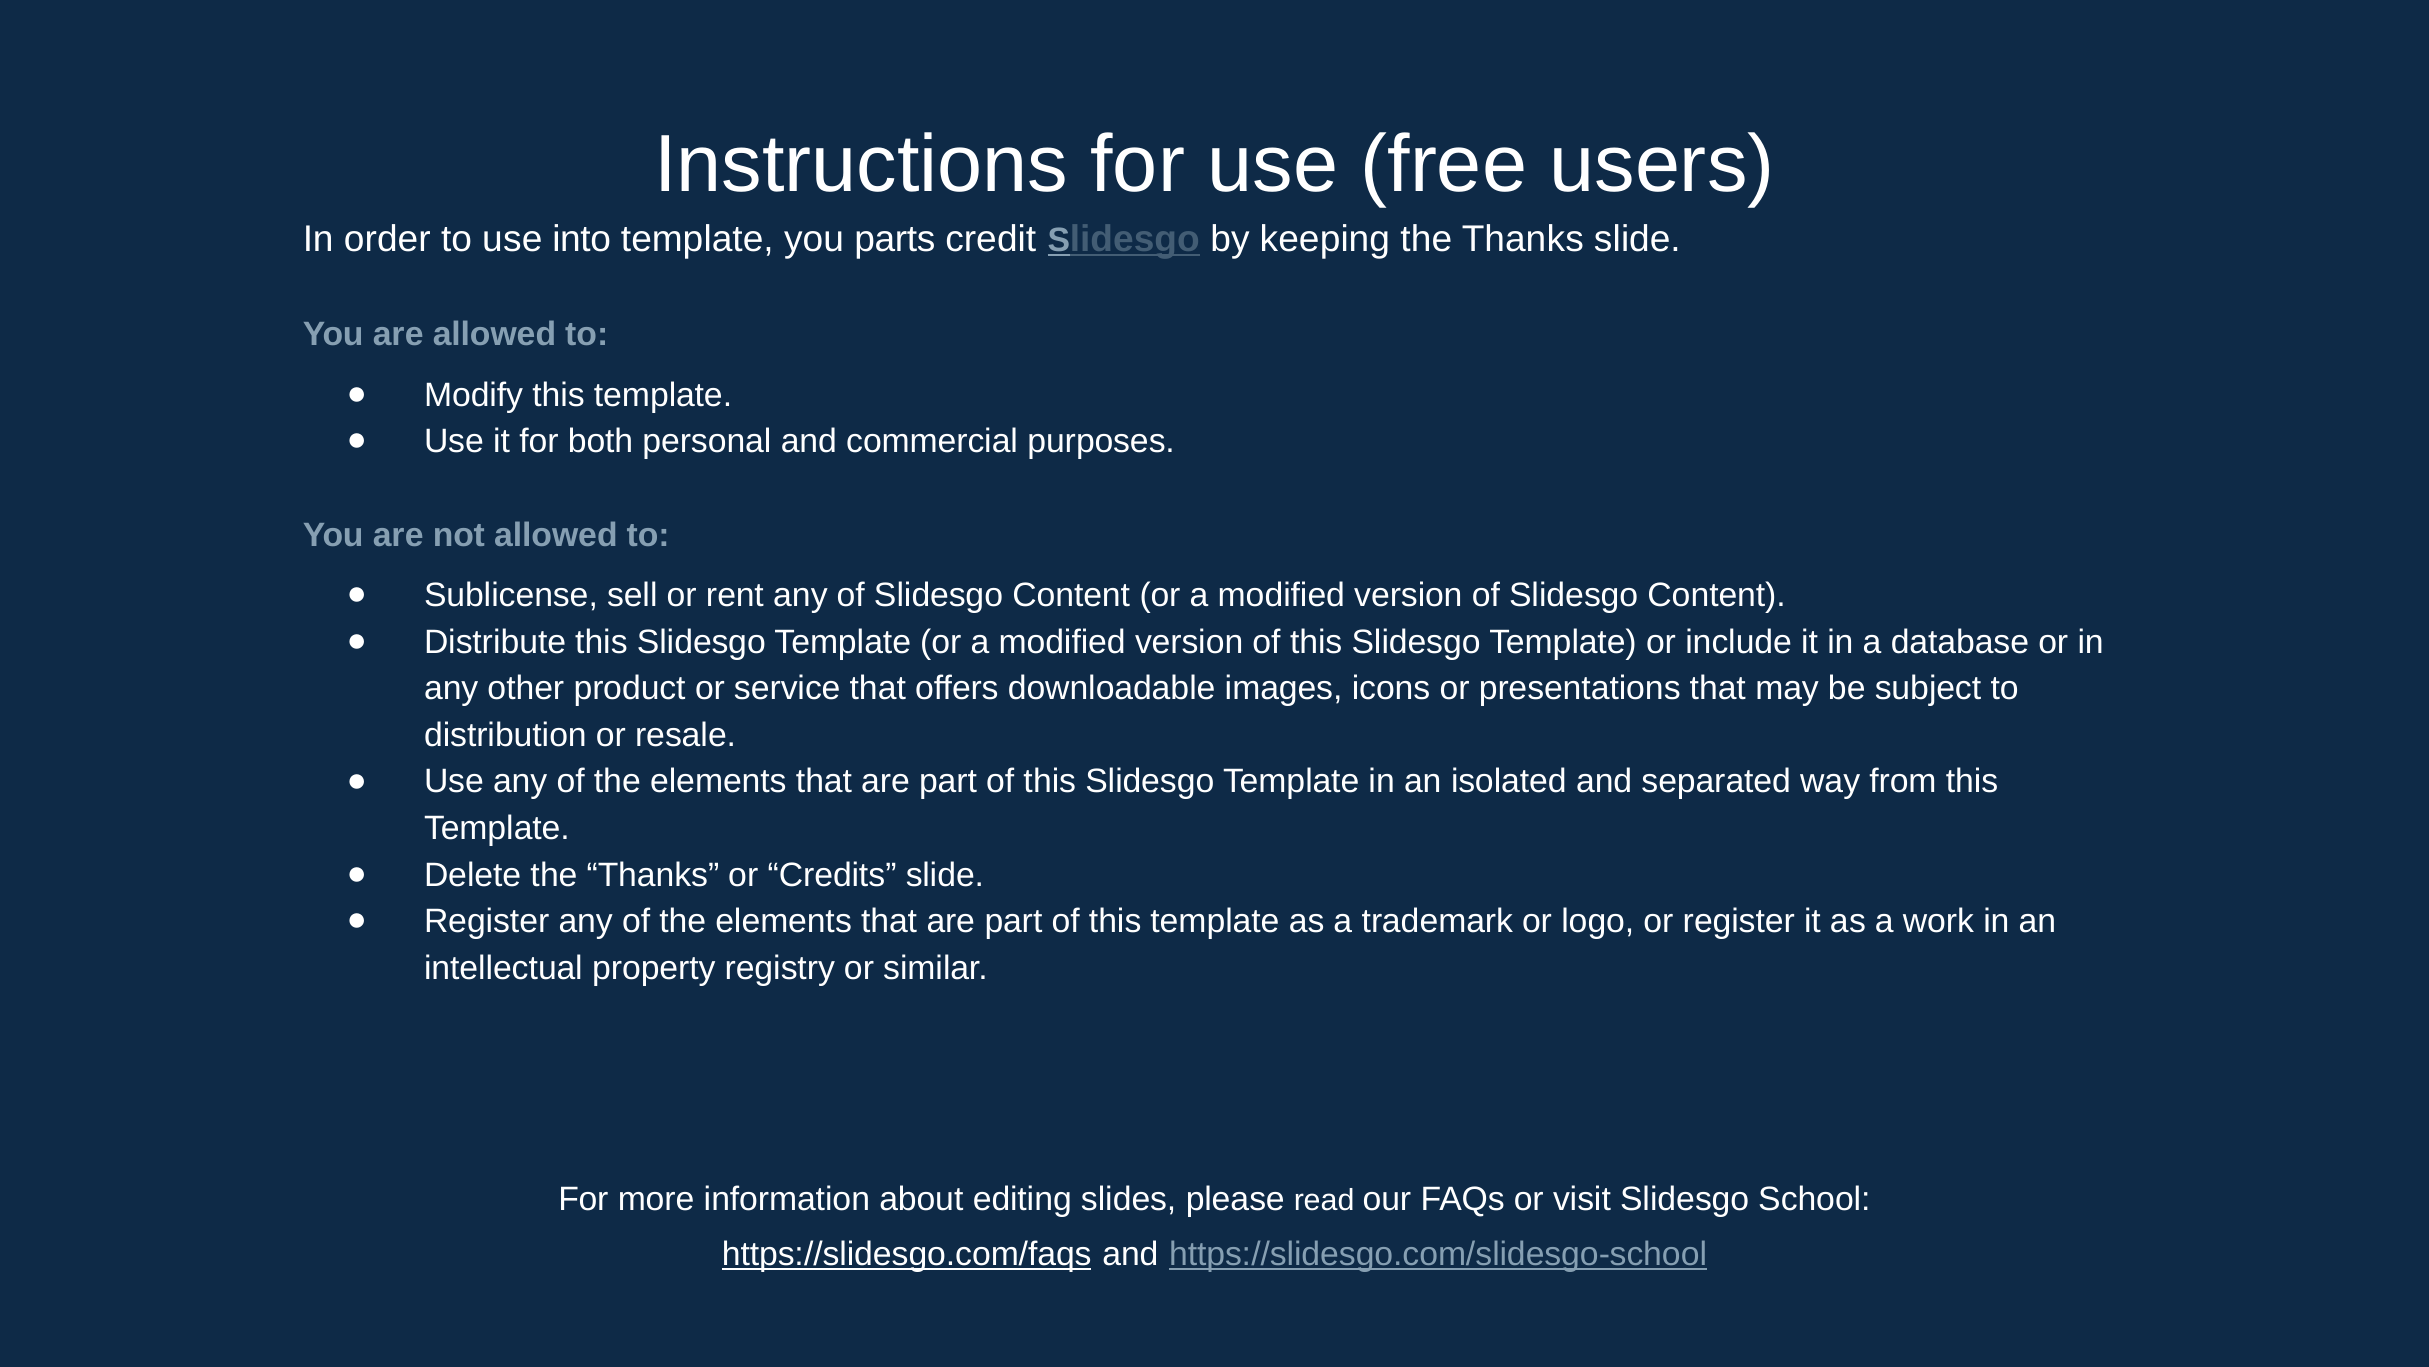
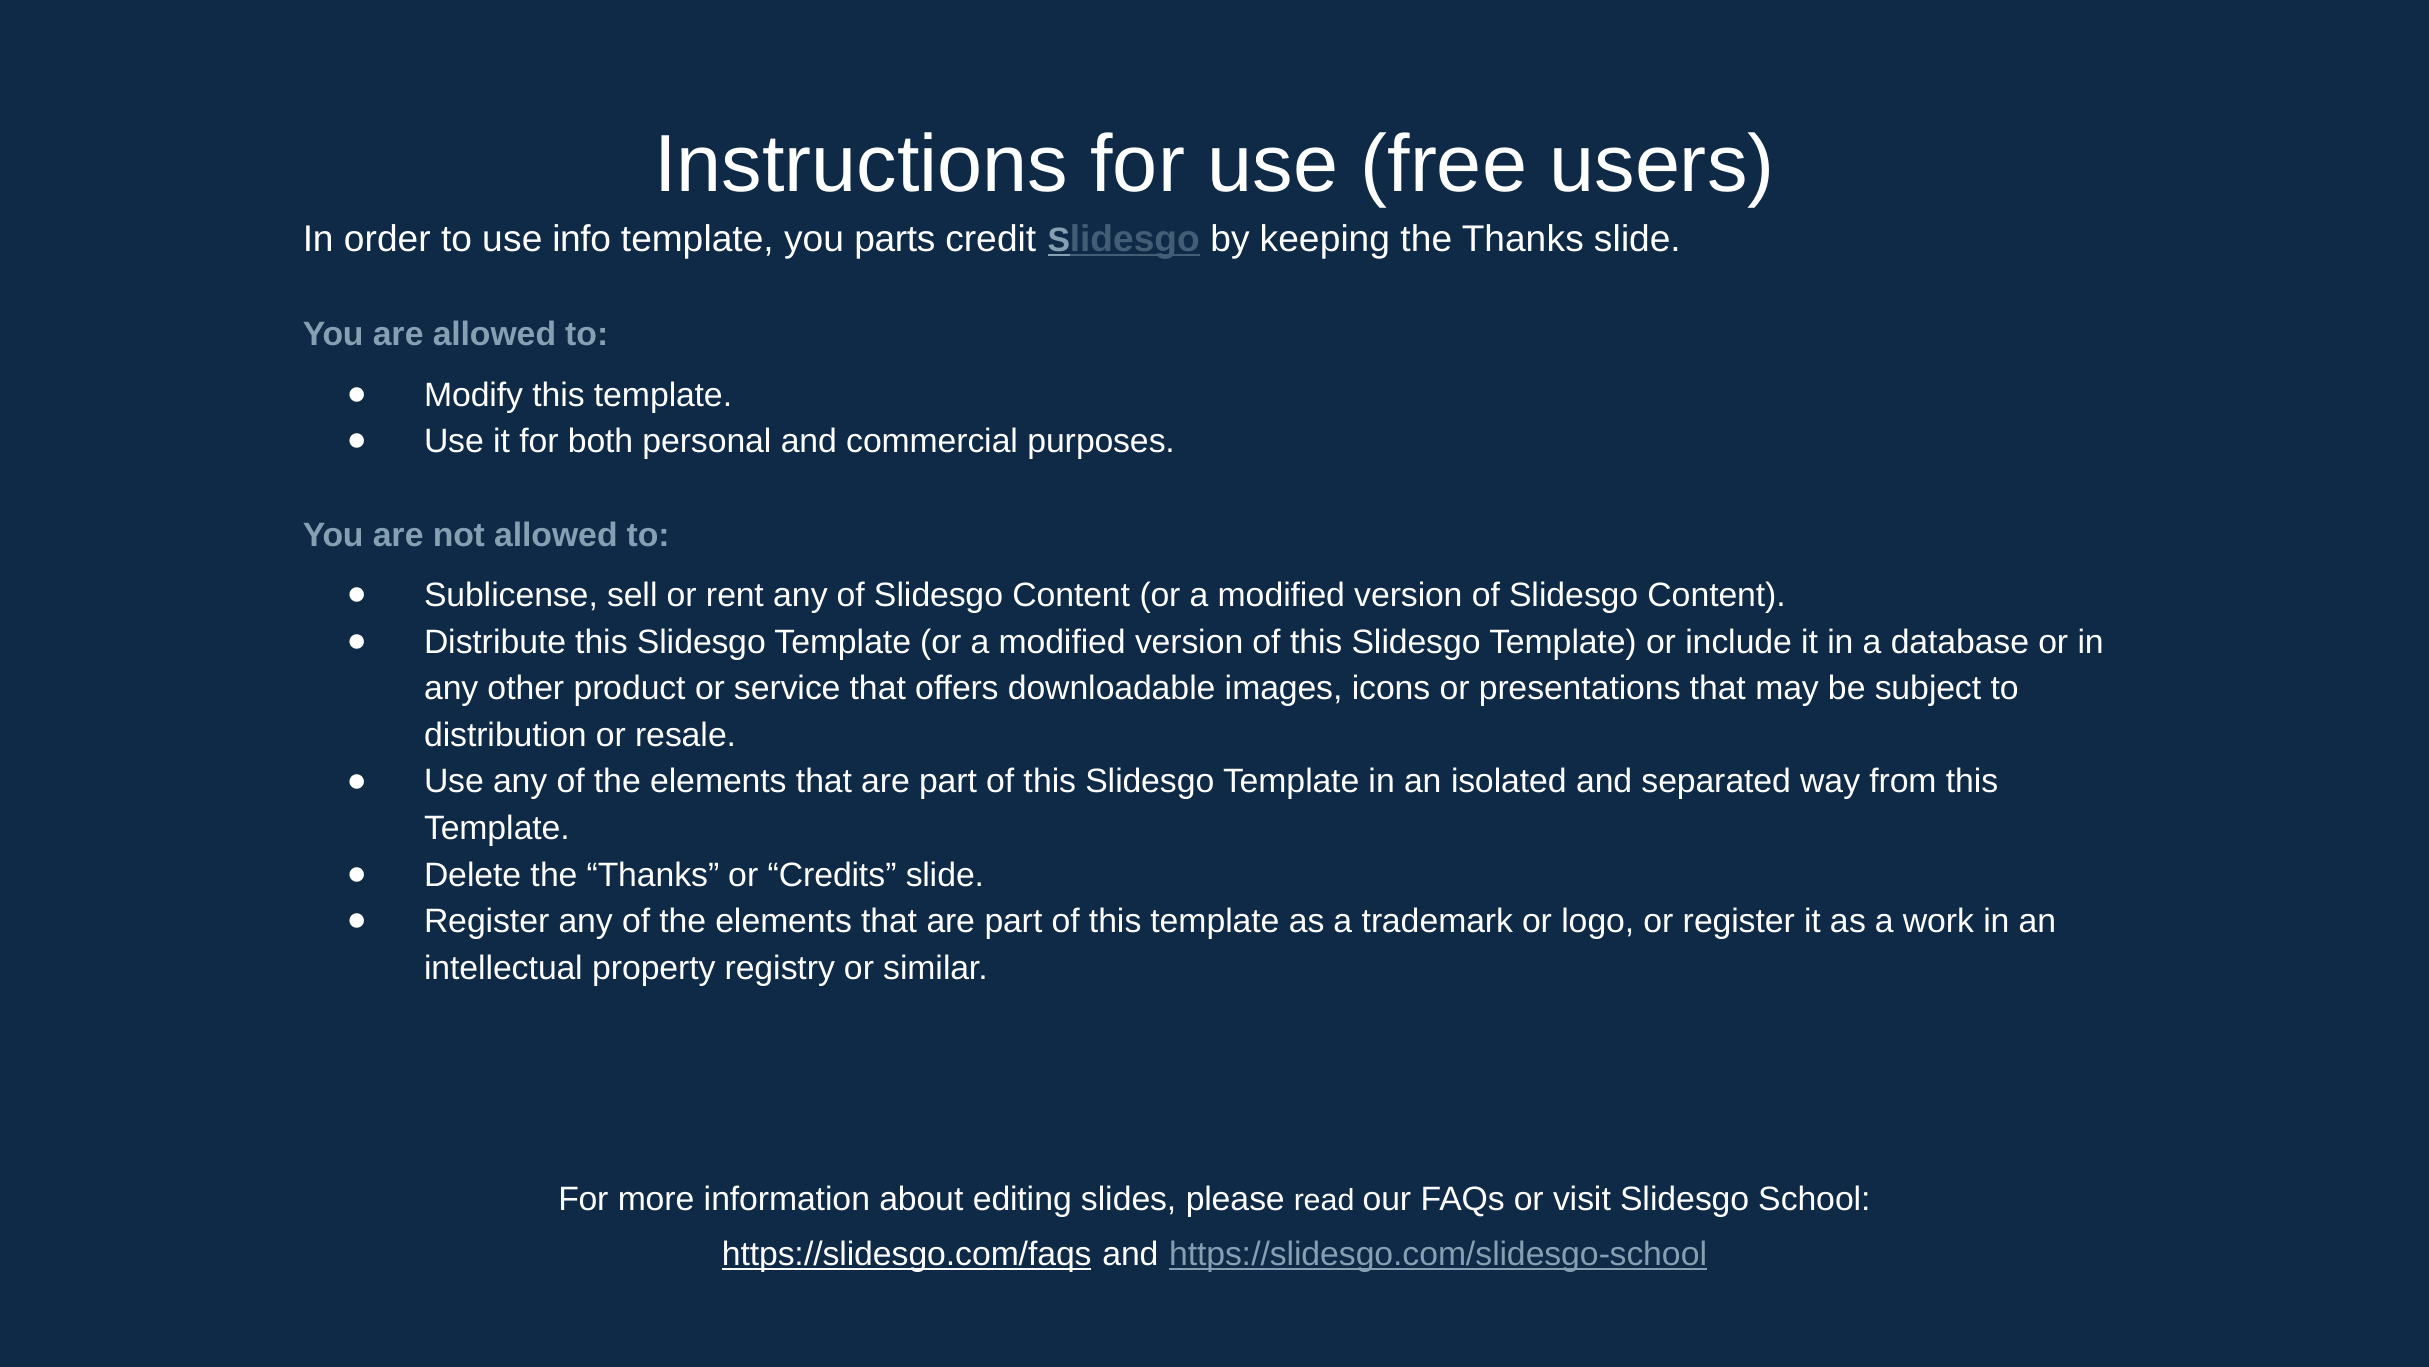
into: into -> info
